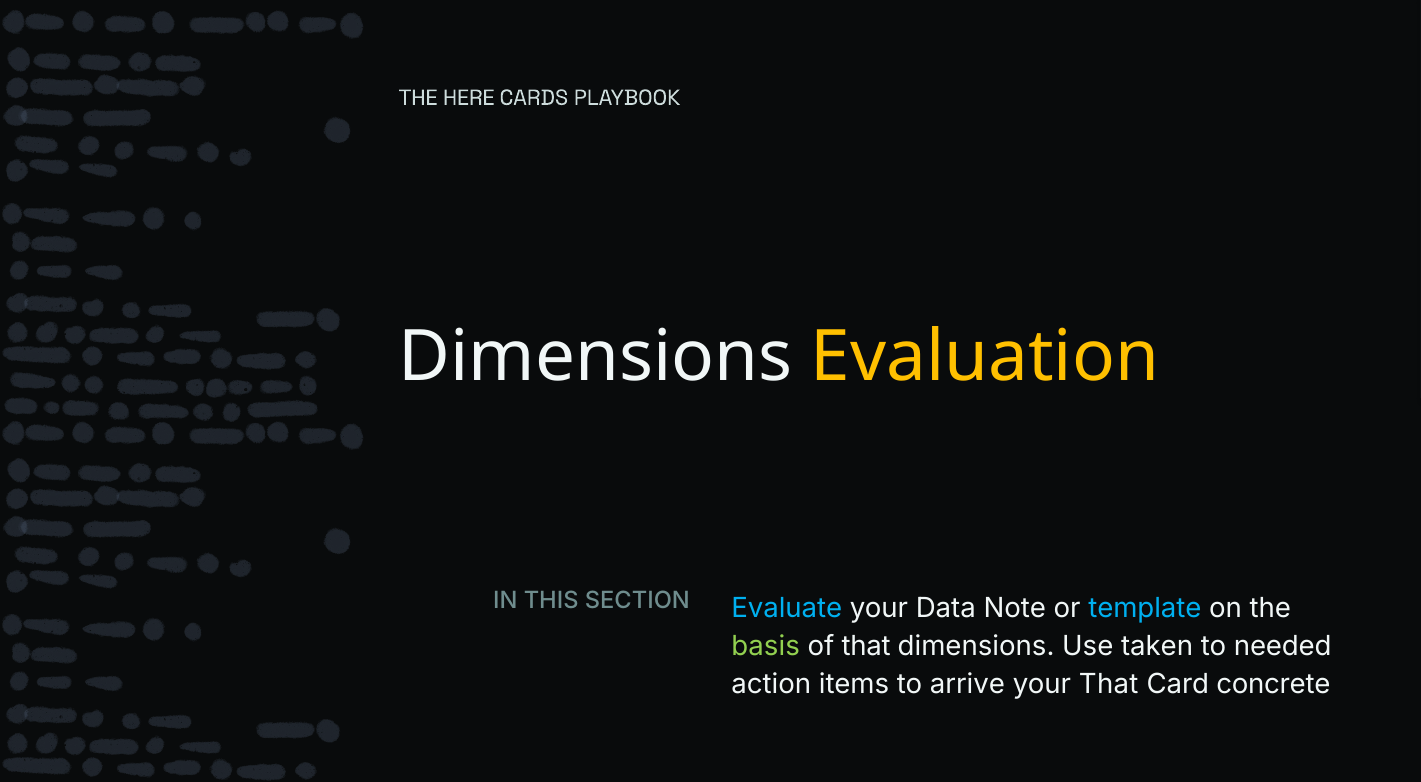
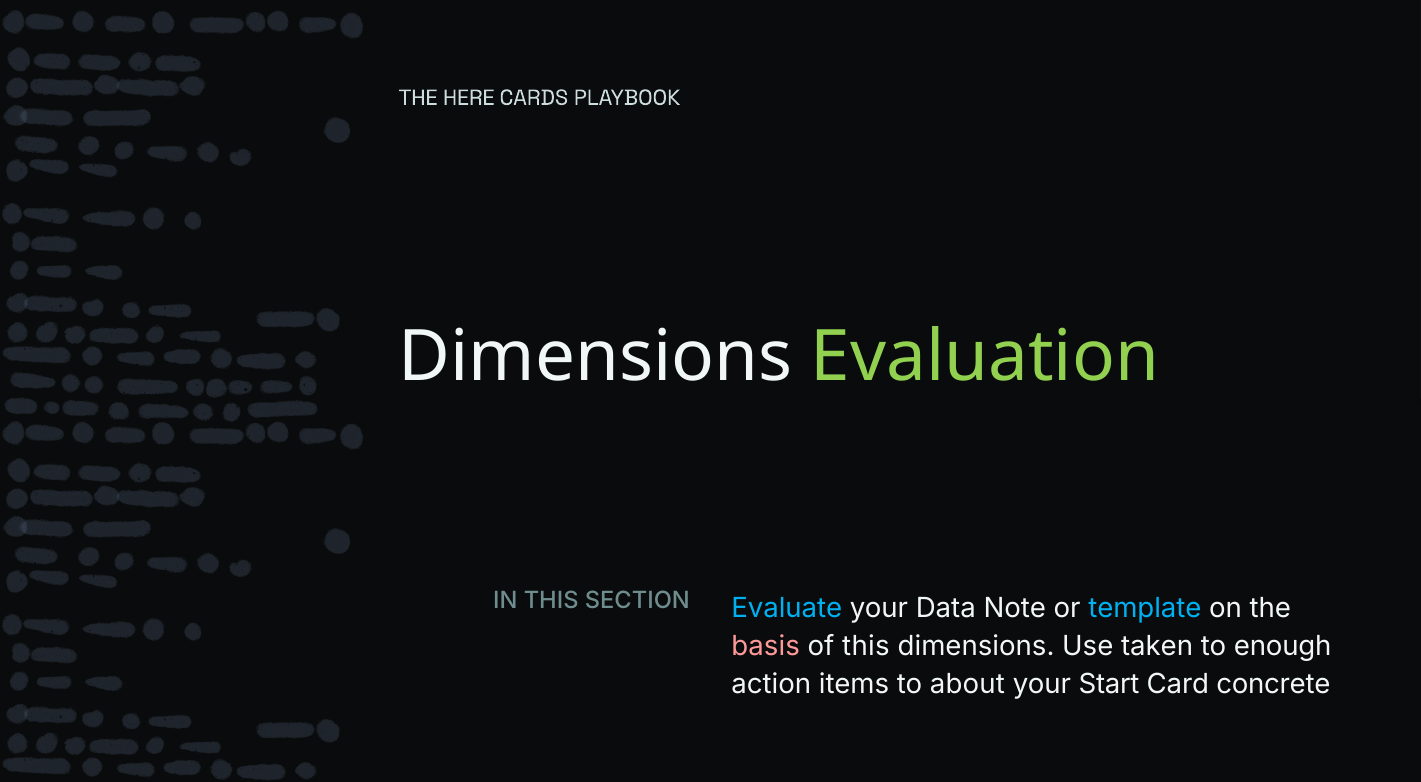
Evaluation colour: yellow -> light green
basis colour: light green -> pink
of that: that -> this
needed: needed -> enough
arrive: arrive -> about
your That: That -> Start
